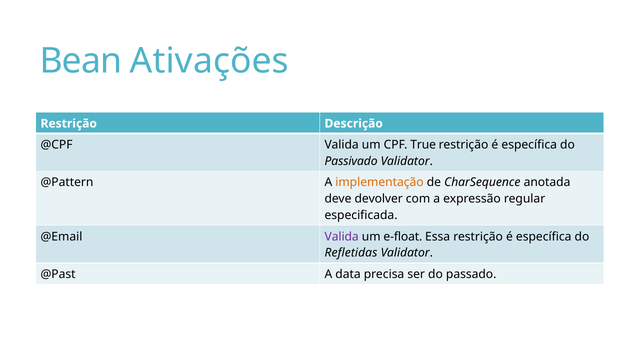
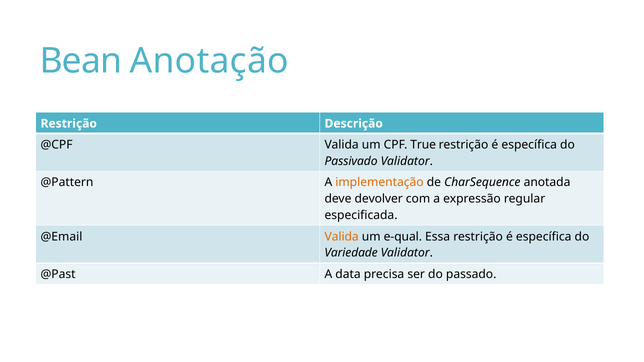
Ativações: Ativações -> Anotação
Valida at (342, 237) colour: purple -> orange
e-float: e-float -> e-qual
Refletidas: Refletidas -> Variedade
